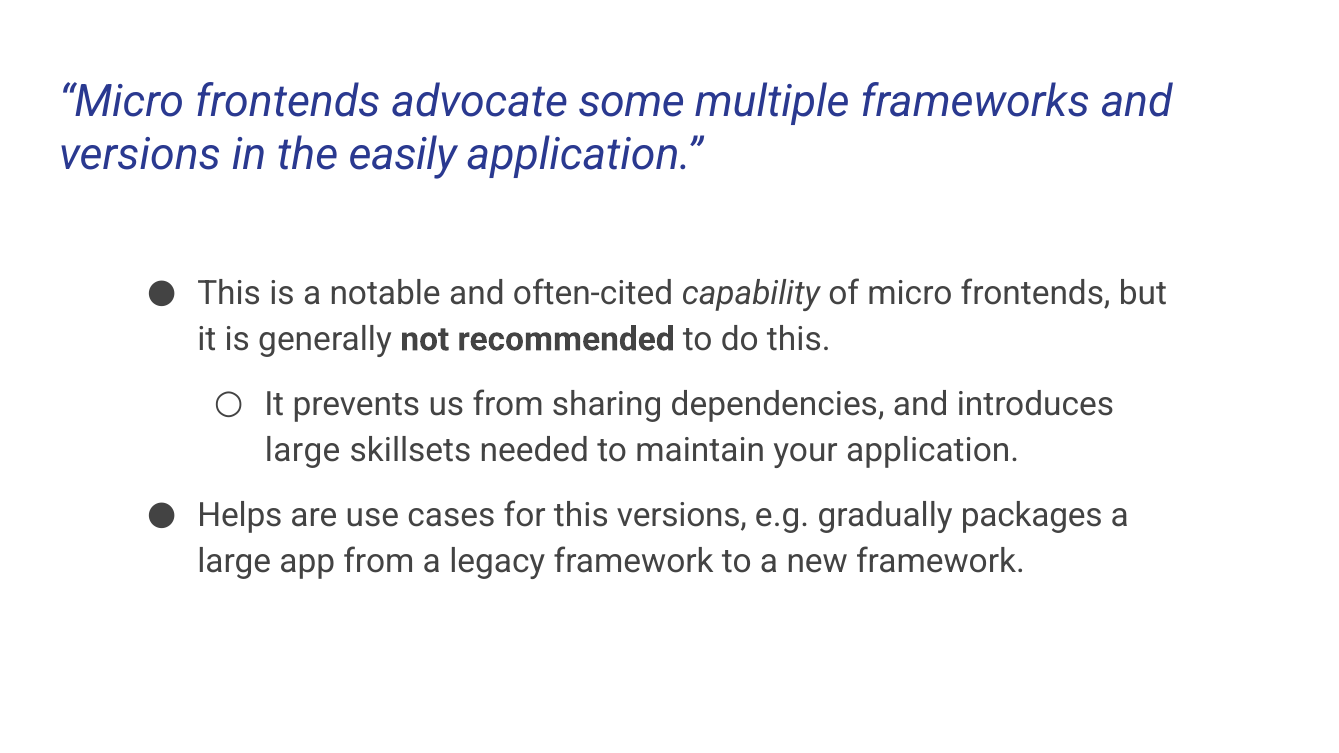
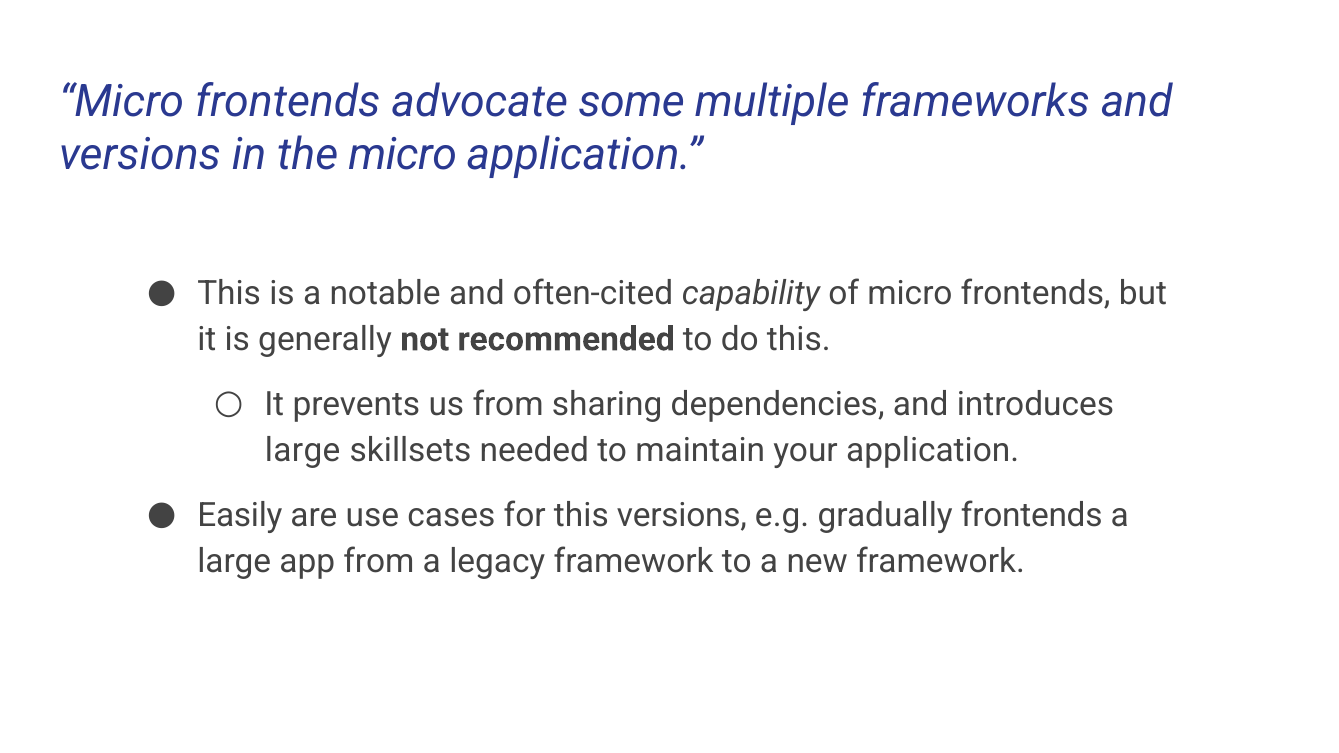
the easily: easily -> micro
Helps: Helps -> Easily
gradually packages: packages -> frontends
